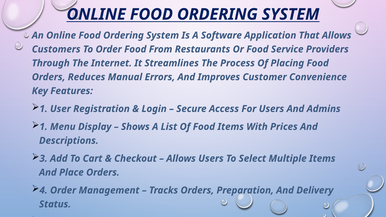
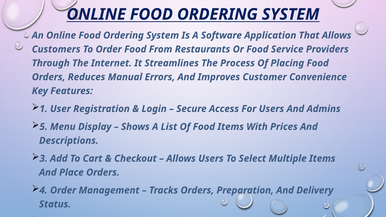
1 at (44, 127): 1 -> 5
